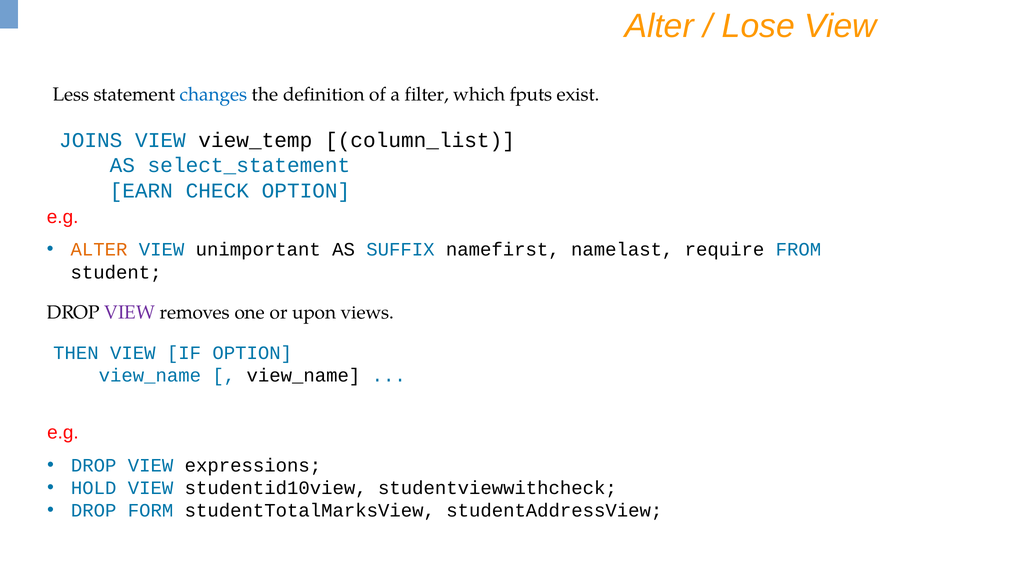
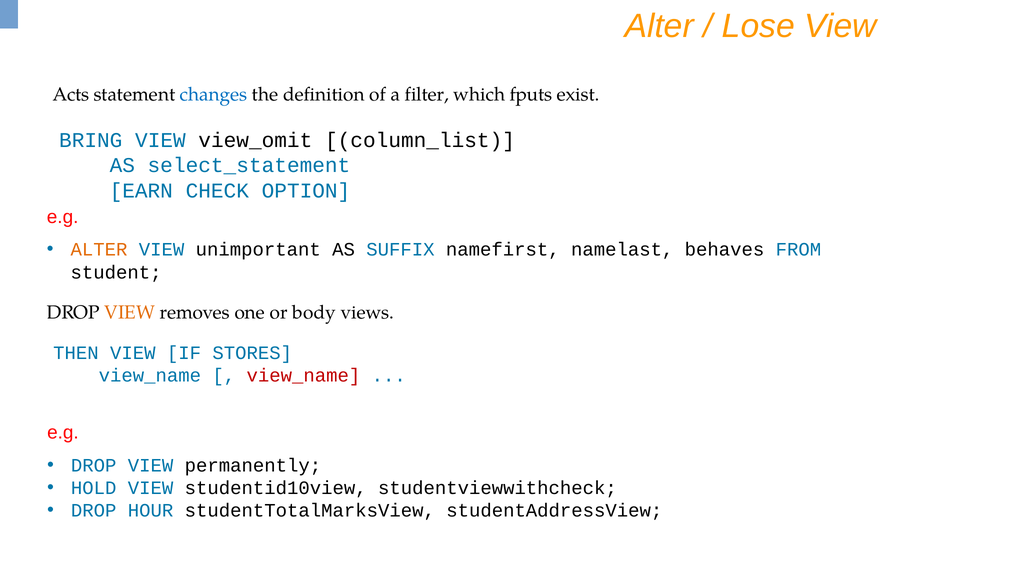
Less: Less -> Acts
JOINS: JOINS -> BRING
view_temp: view_temp -> view_omit
require: require -> behaves
VIEW at (130, 313) colour: purple -> orange
upon: upon -> body
IF OPTION: OPTION -> STORES
view_name at (303, 376) colour: black -> red
expressions: expressions -> permanently
FORM: FORM -> HOUR
